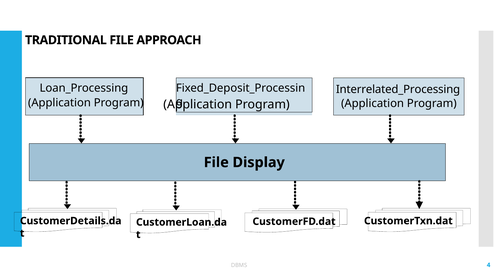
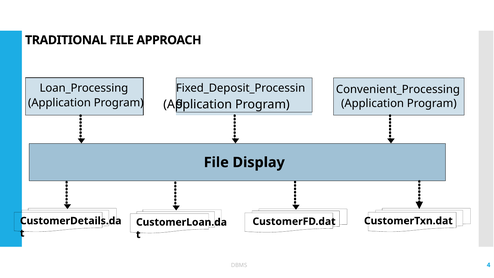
Interrelated_Processing: Interrelated_Processing -> Convenient_Processing
